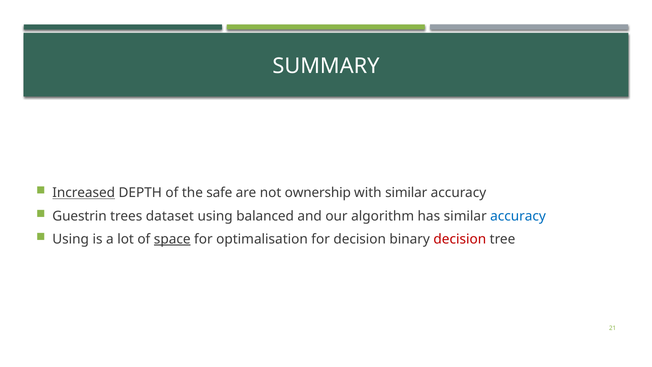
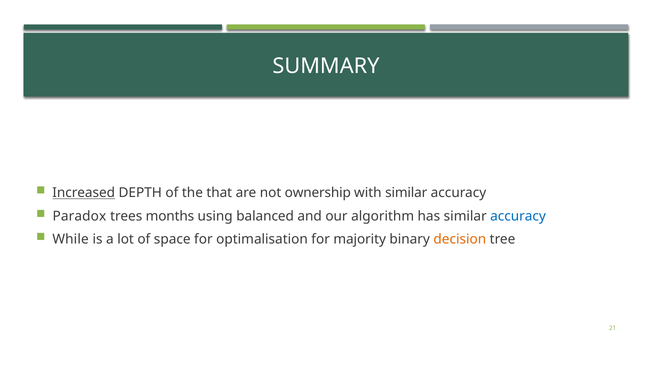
safe: safe -> that
Guestrin: Guestrin -> Paradox
dataset: dataset -> months
Using at (71, 239): Using -> While
space underline: present -> none
for decision: decision -> majority
decision at (460, 239) colour: red -> orange
